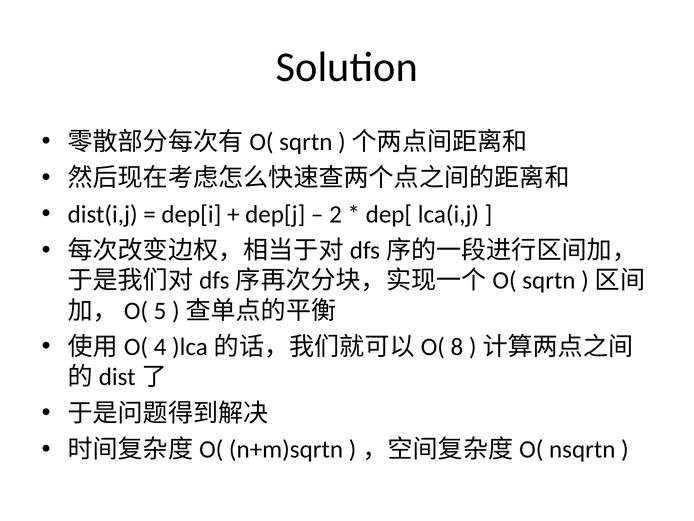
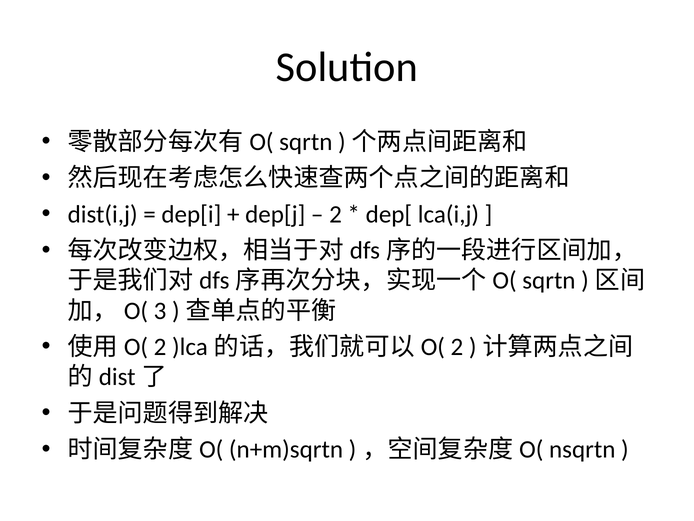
5: 5 -> 3
4 at (160, 347): 4 -> 2
8 at (457, 347): 8 -> 2
